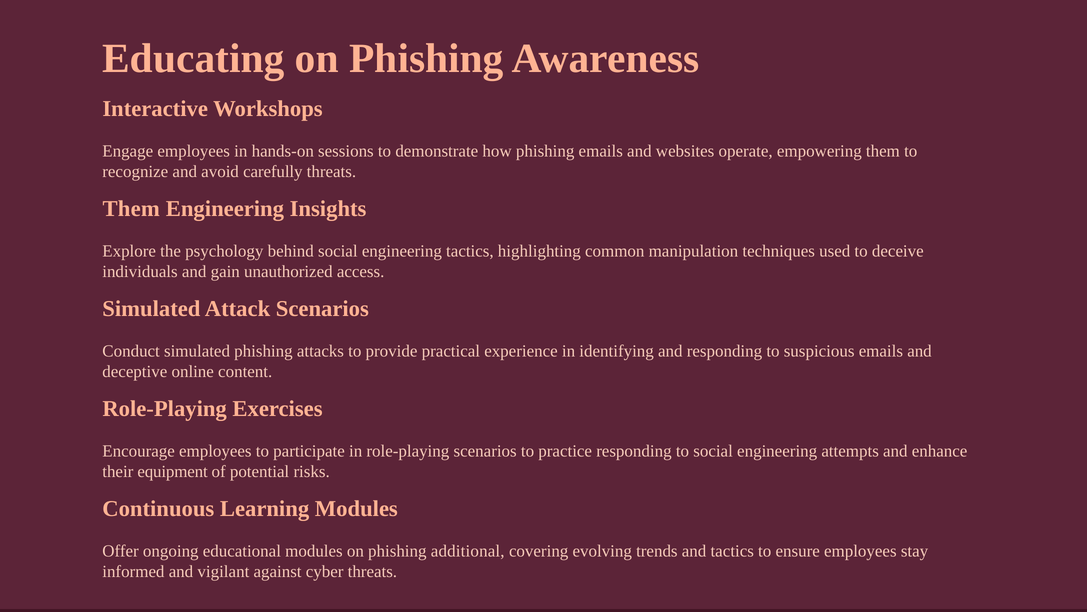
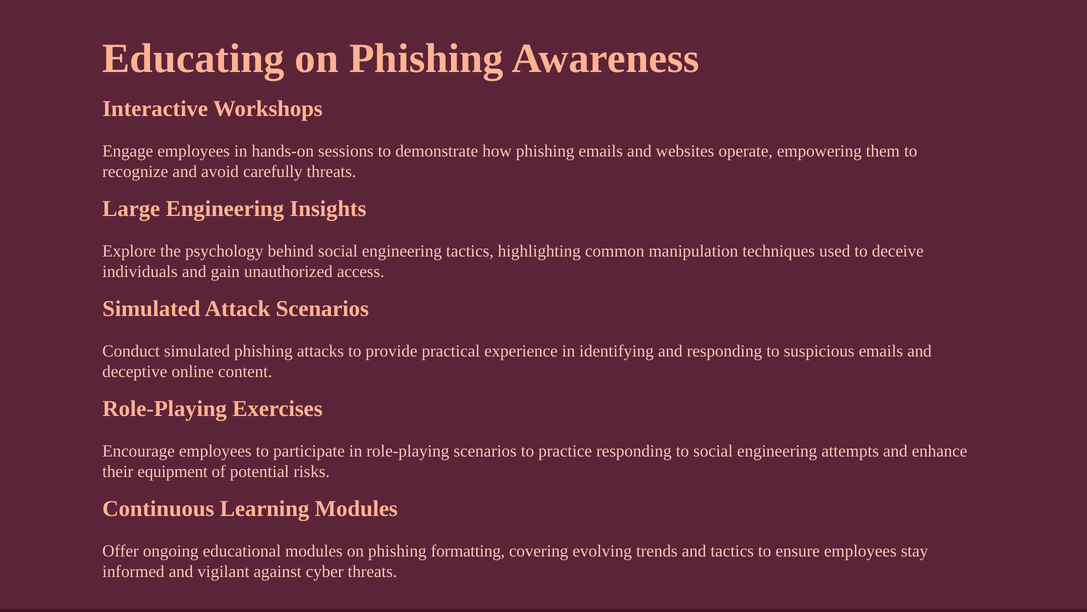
Them at (131, 209): Them -> Large
additional: additional -> formatting
